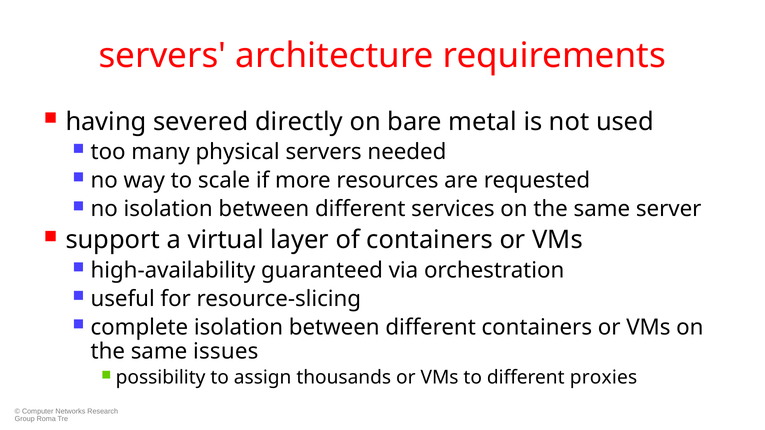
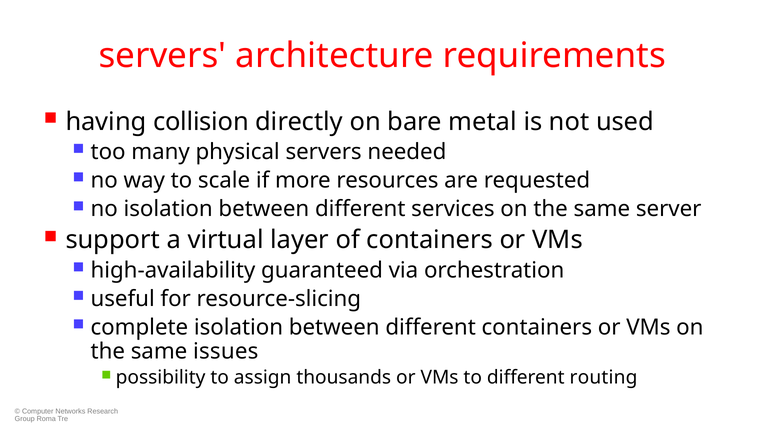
severed: severed -> collision
proxies: proxies -> routing
